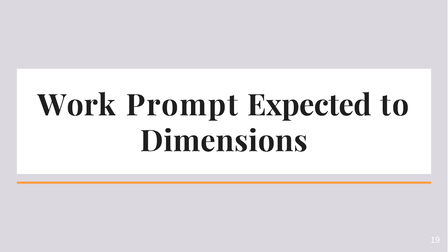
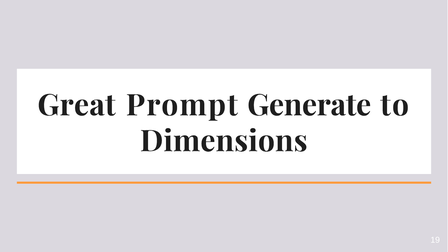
Work: Work -> Great
Expected: Expected -> Generate
